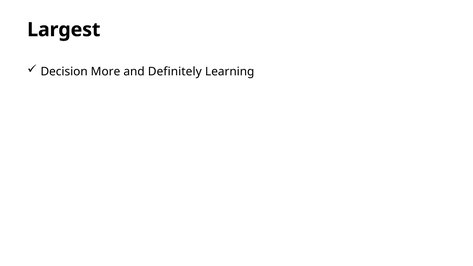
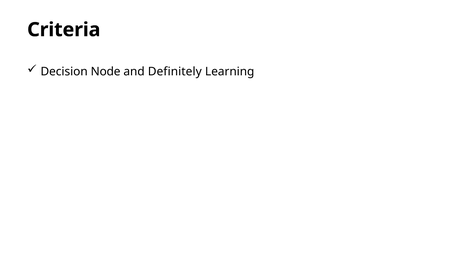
Largest: Largest -> Criteria
More: More -> Node
